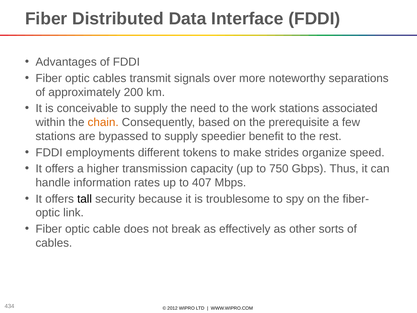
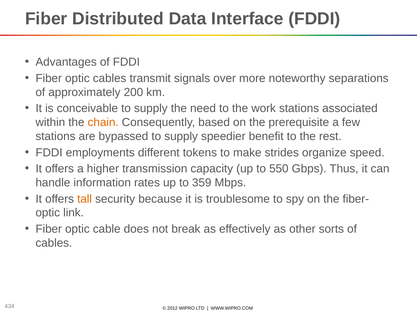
750: 750 -> 550
407: 407 -> 359
tall colour: black -> orange
